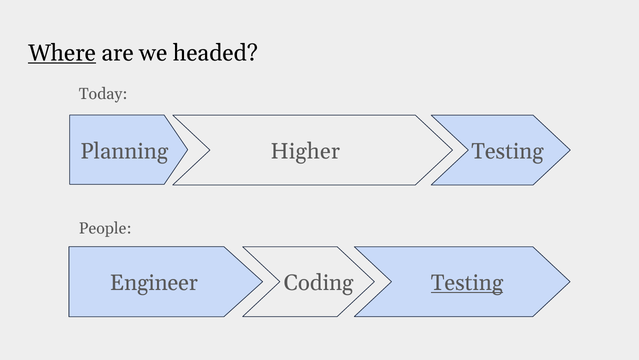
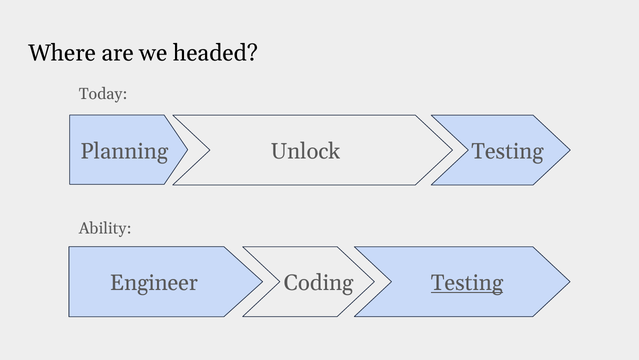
Where underline: present -> none
Higher: Higher -> Unlock
People: People -> Ability
